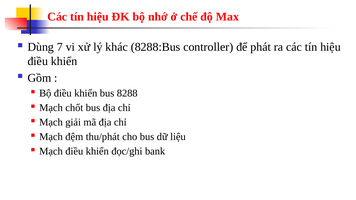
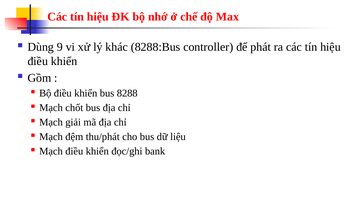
7: 7 -> 9
